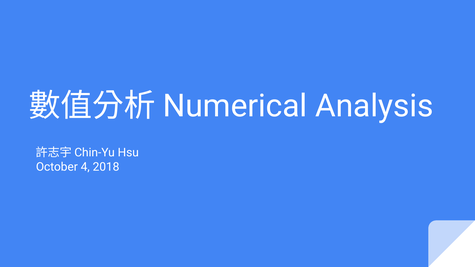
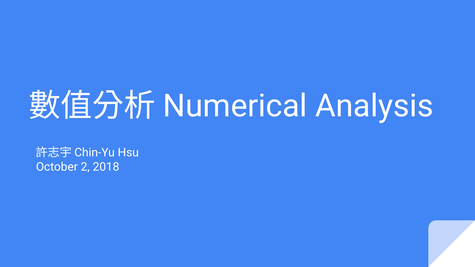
4: 4 -> 2
